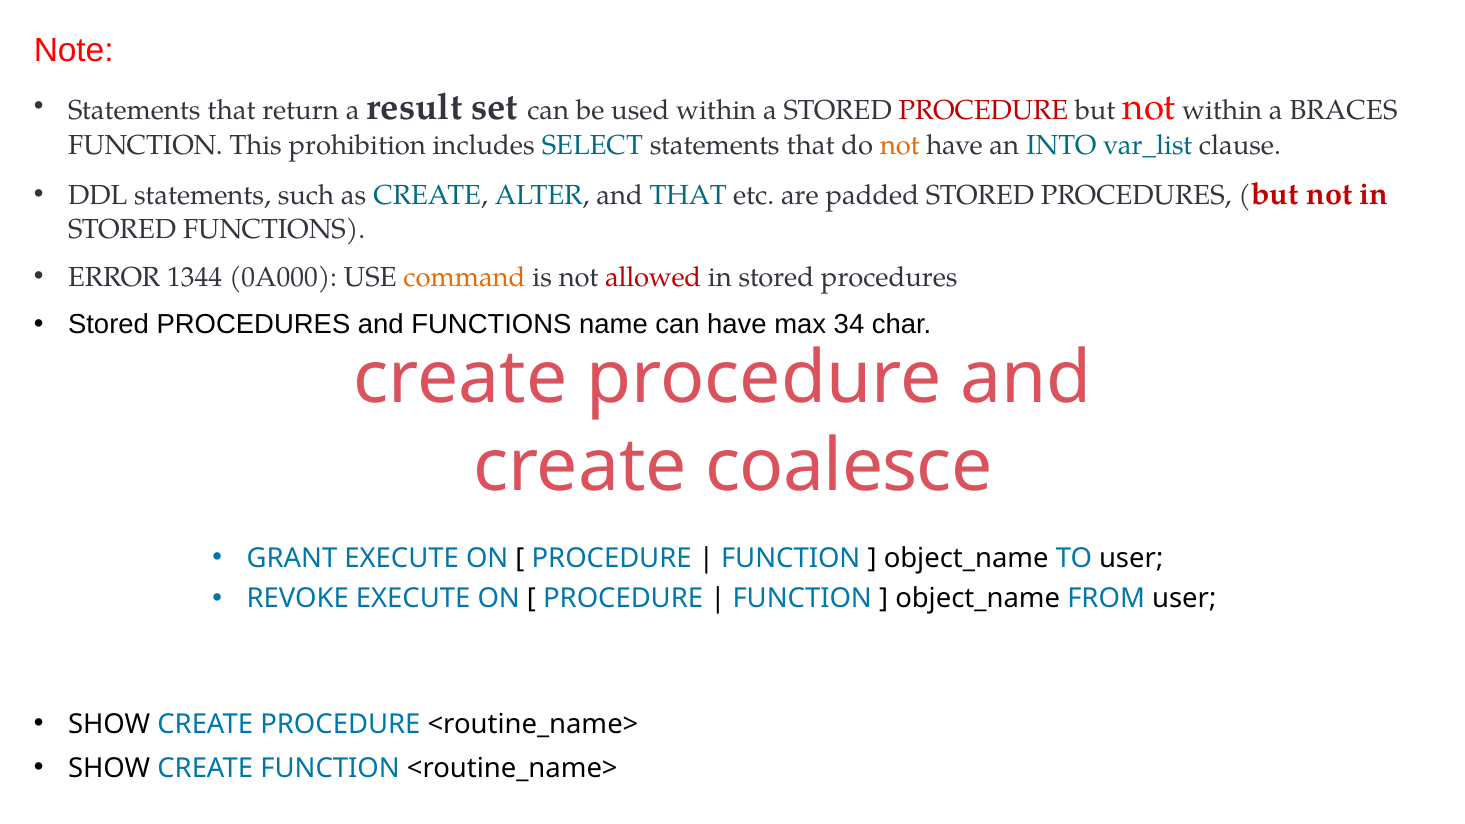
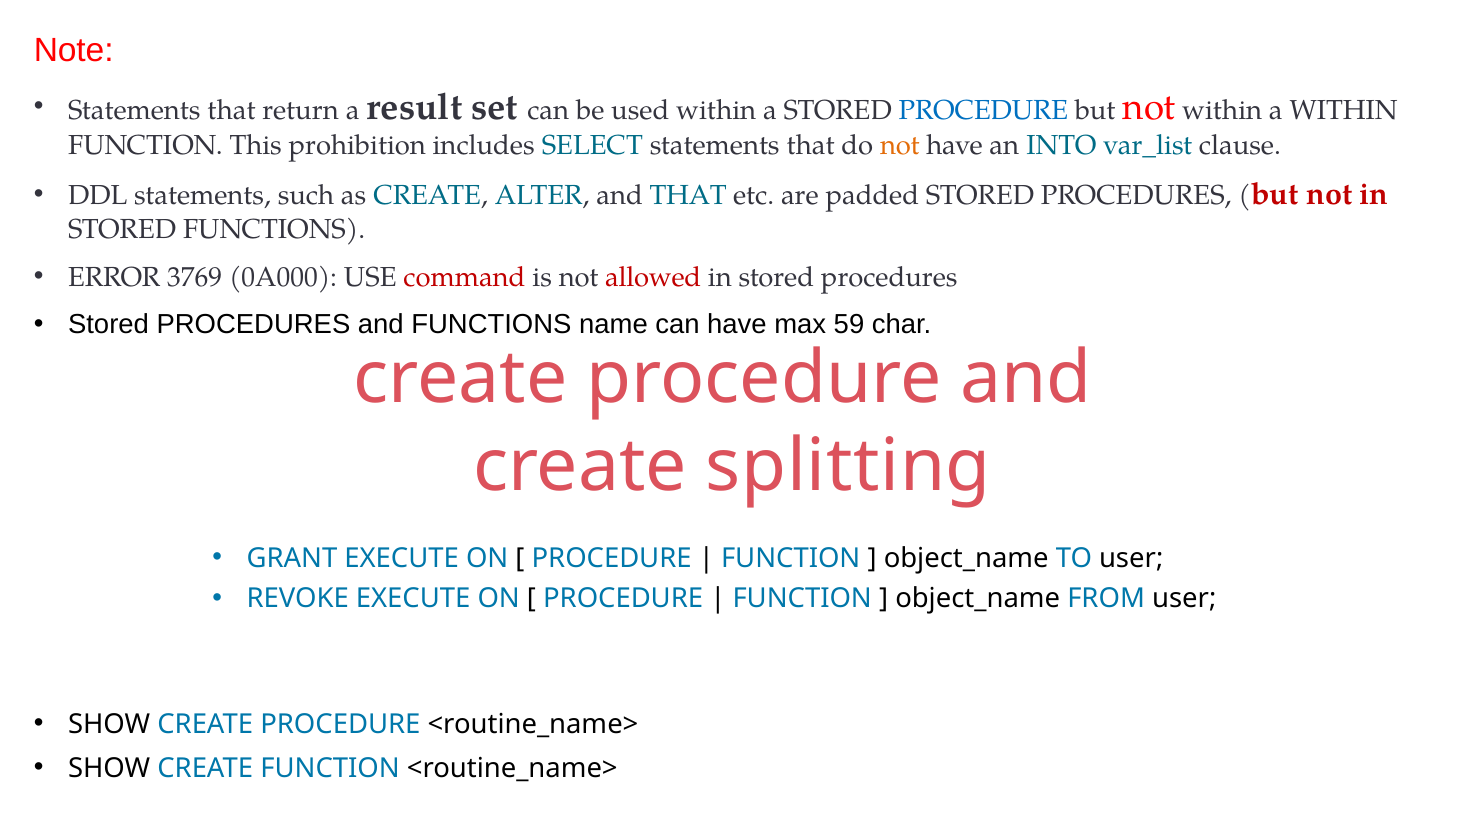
PROCEDURE at (983, 110) colour: red -> blue
a BRACES: BRACES -> WITHIN
1344: 1344 -> 3769
command colour: orange -> red
34: 34 -> 59
coalesce: coalesce -> splitting
